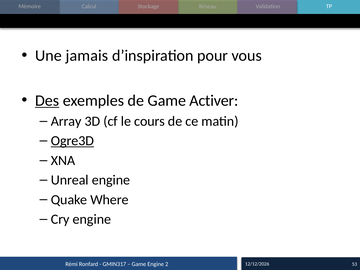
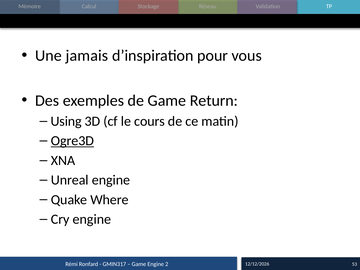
Des underline: present -> none
Activer: Activer -> Return
Array: Array -> Using
